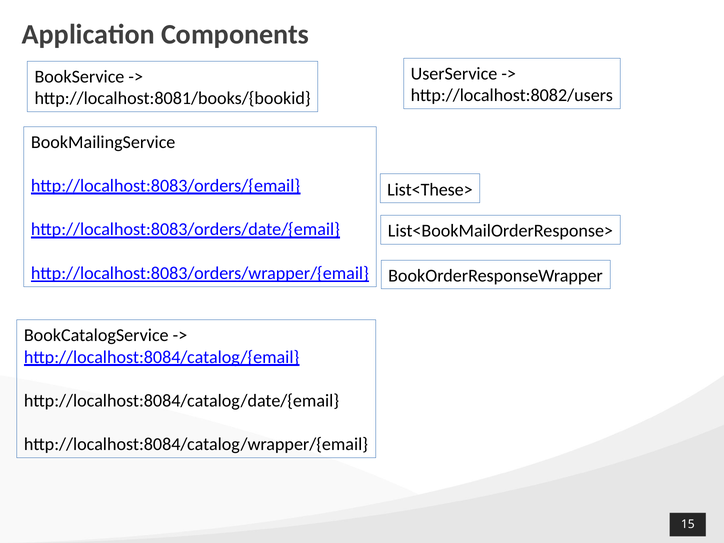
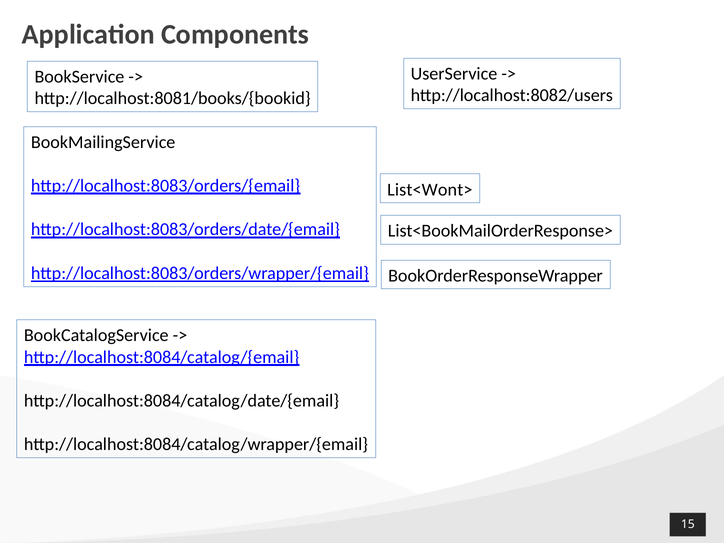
List<These>: List<These> -> List<Wont>
